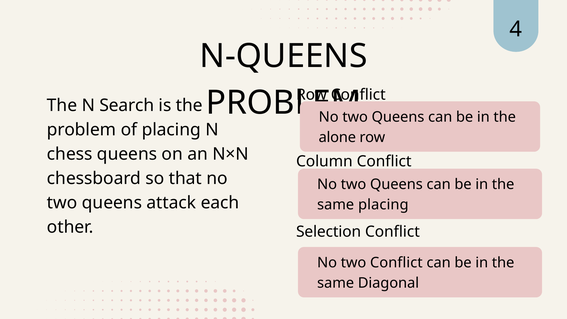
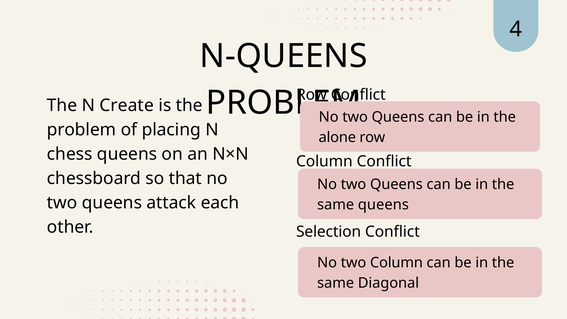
Search: Search -> Create
same placing: placing -> queens
two Conflict: Conflict -> Column
